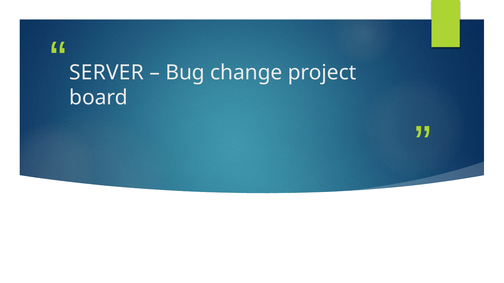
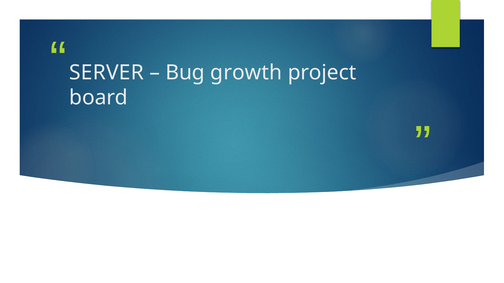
change: change -> growth
